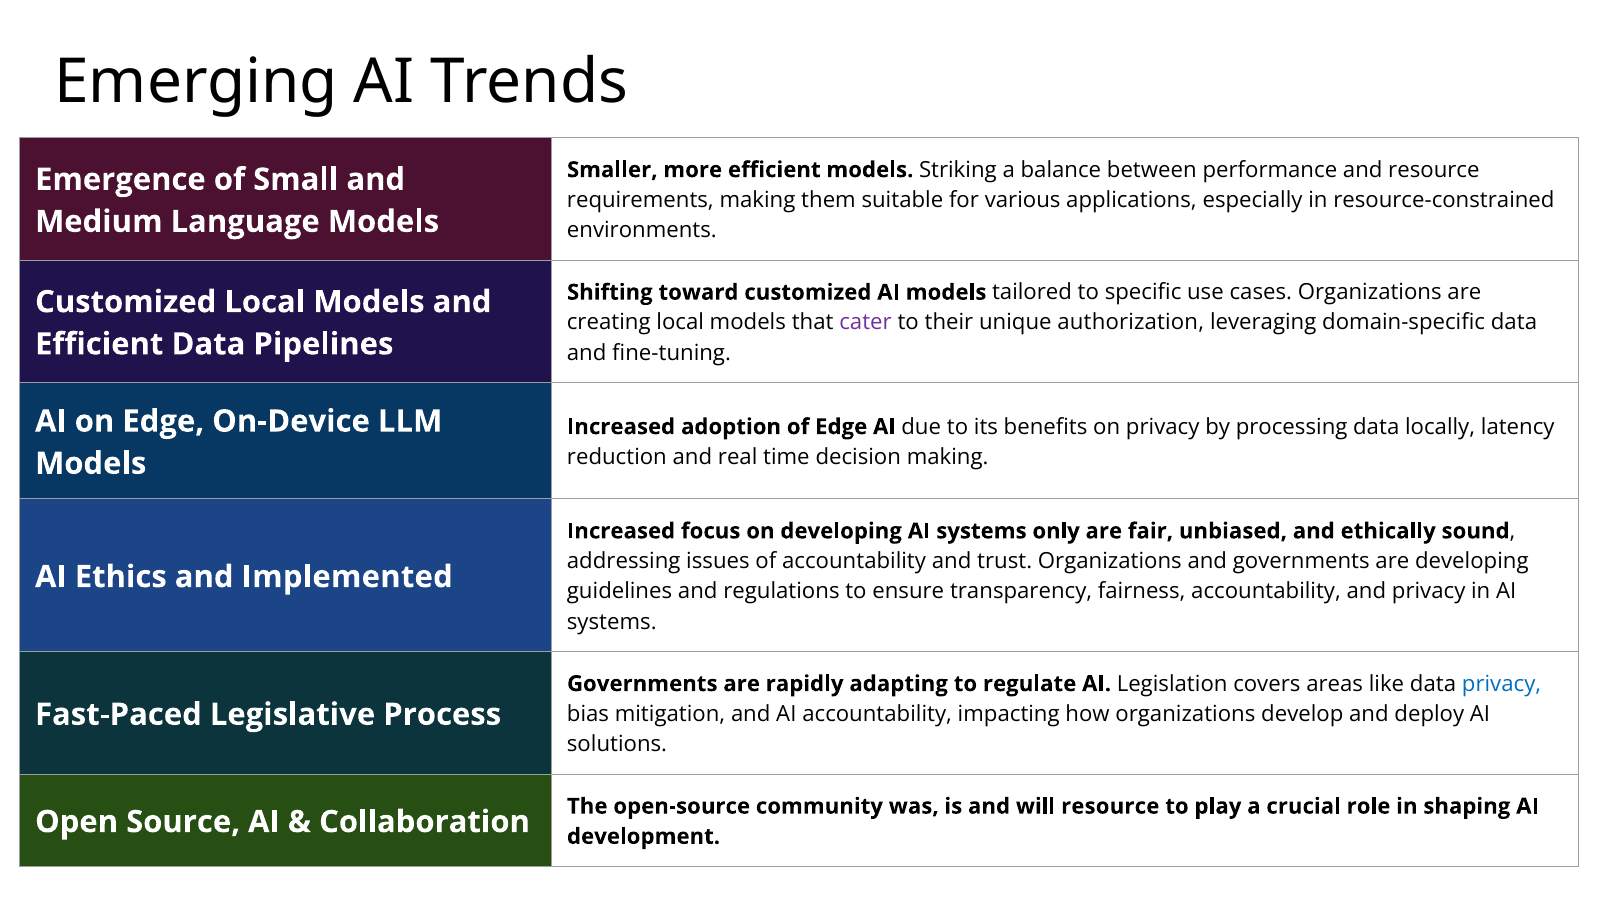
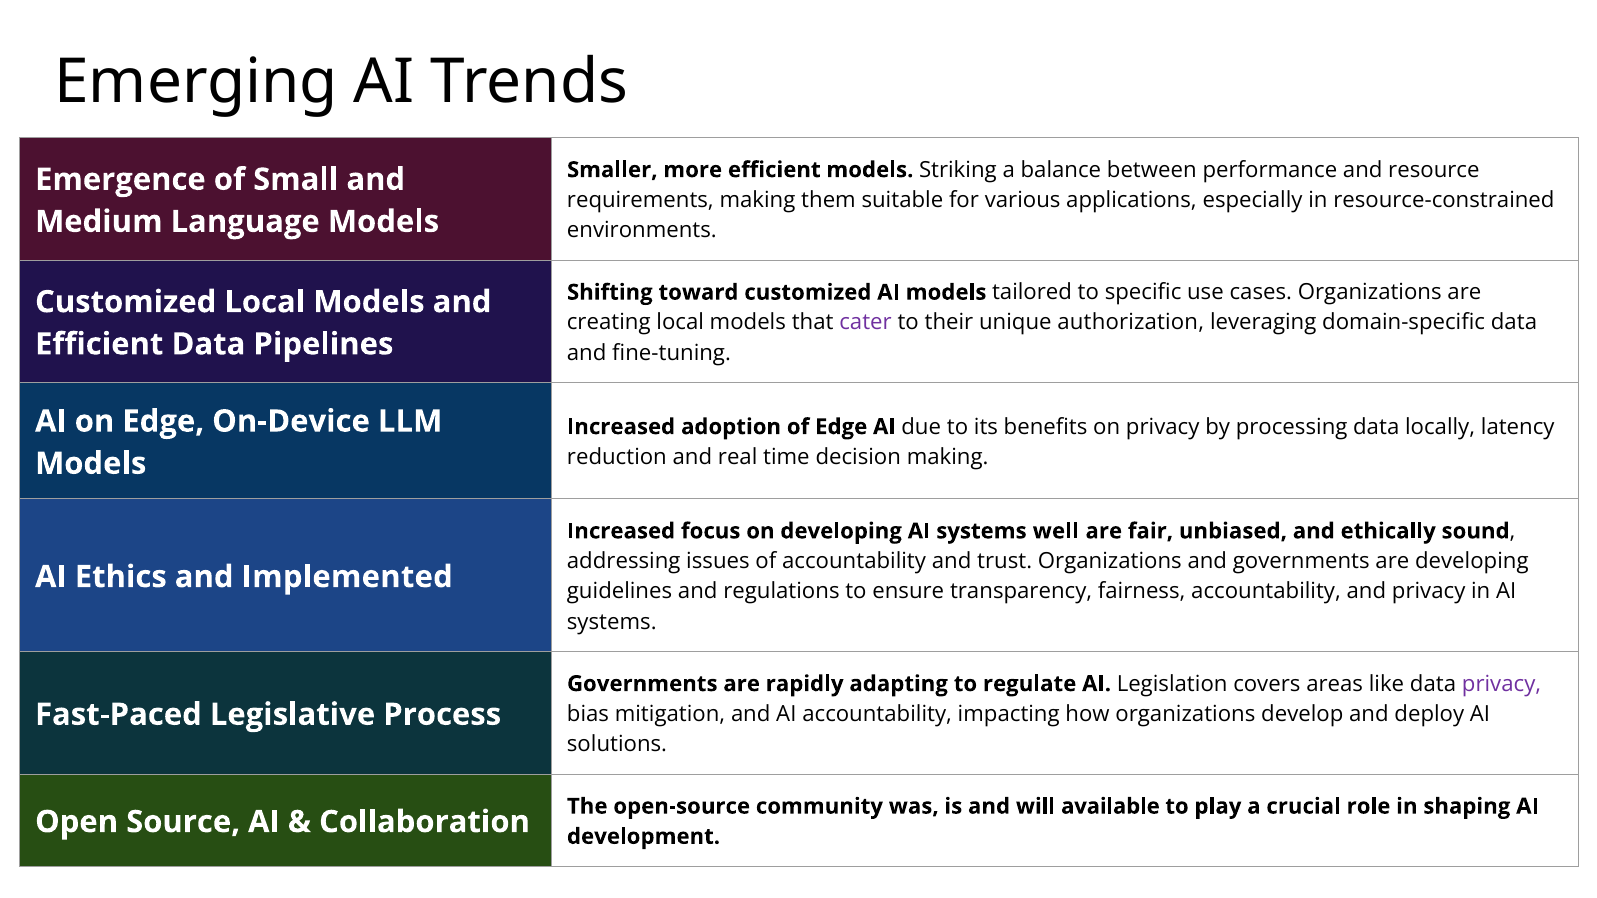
only: only -> well
privacy at (1502, 684) colour: blue -> purple
will resource: resource -> available
